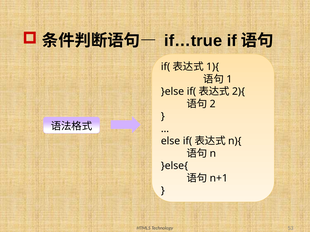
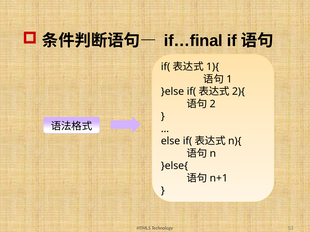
if…true: if…true -> if…final
